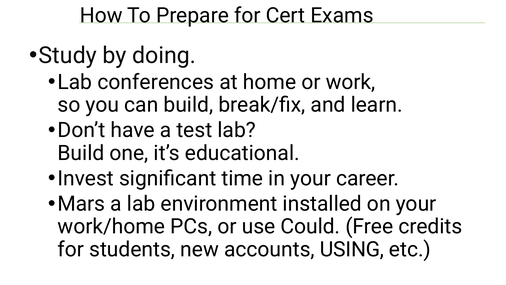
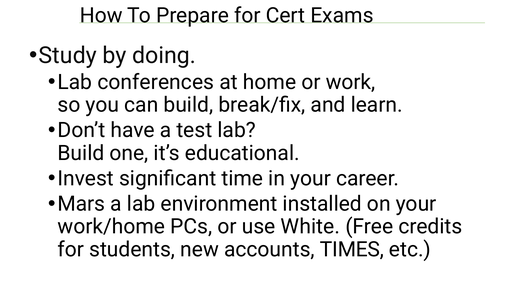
Could: Could -> White
USING: USING -> TIMES
